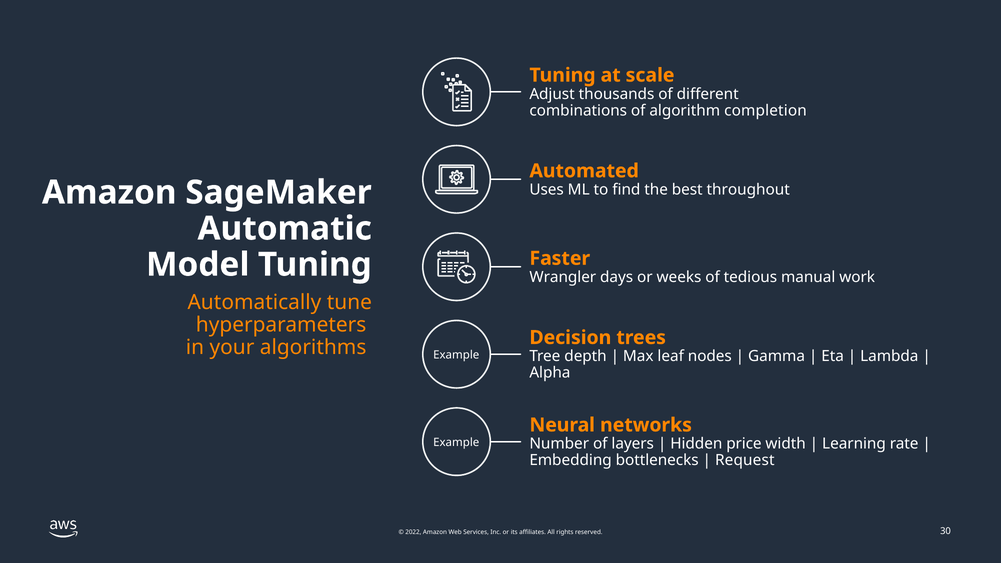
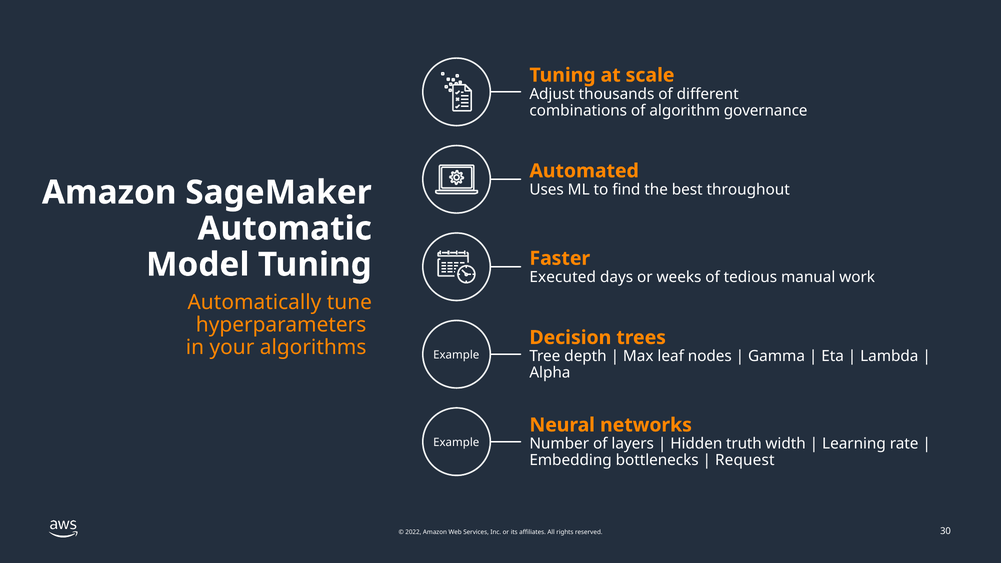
completion: completion -> governance
Wrangler: Wrangler -> Executed
price: price -> truth
